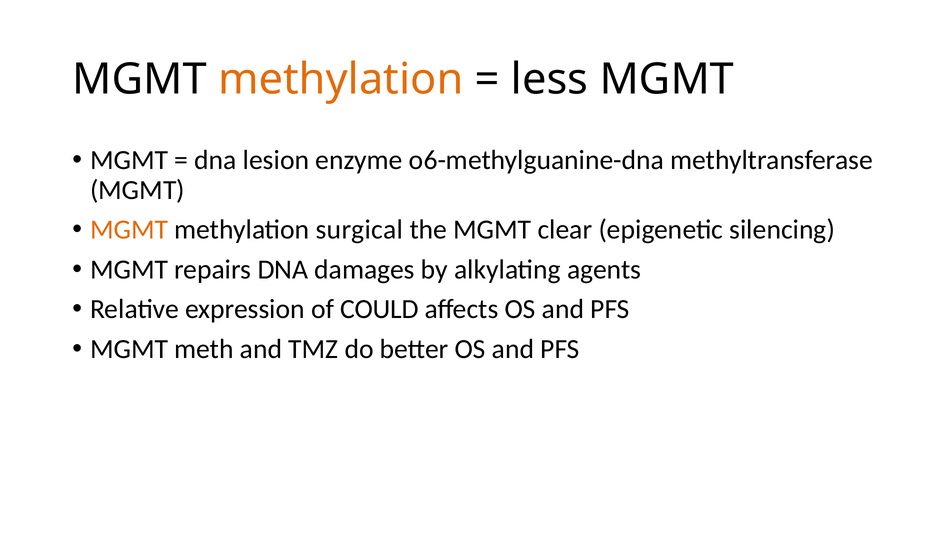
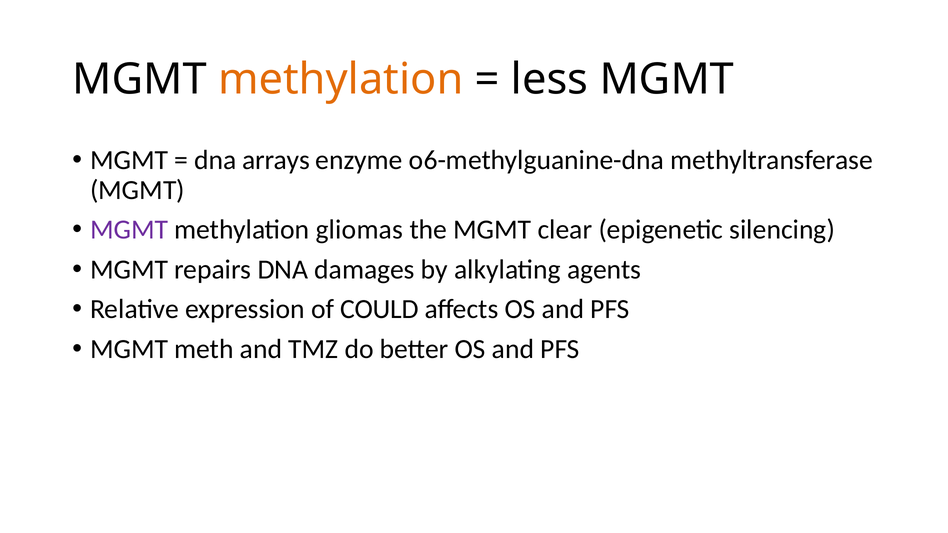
lesion: lesion -> arrays
MGMT at (129, 230) colour: orange -> purple
surgical: surgical -> gliomas
